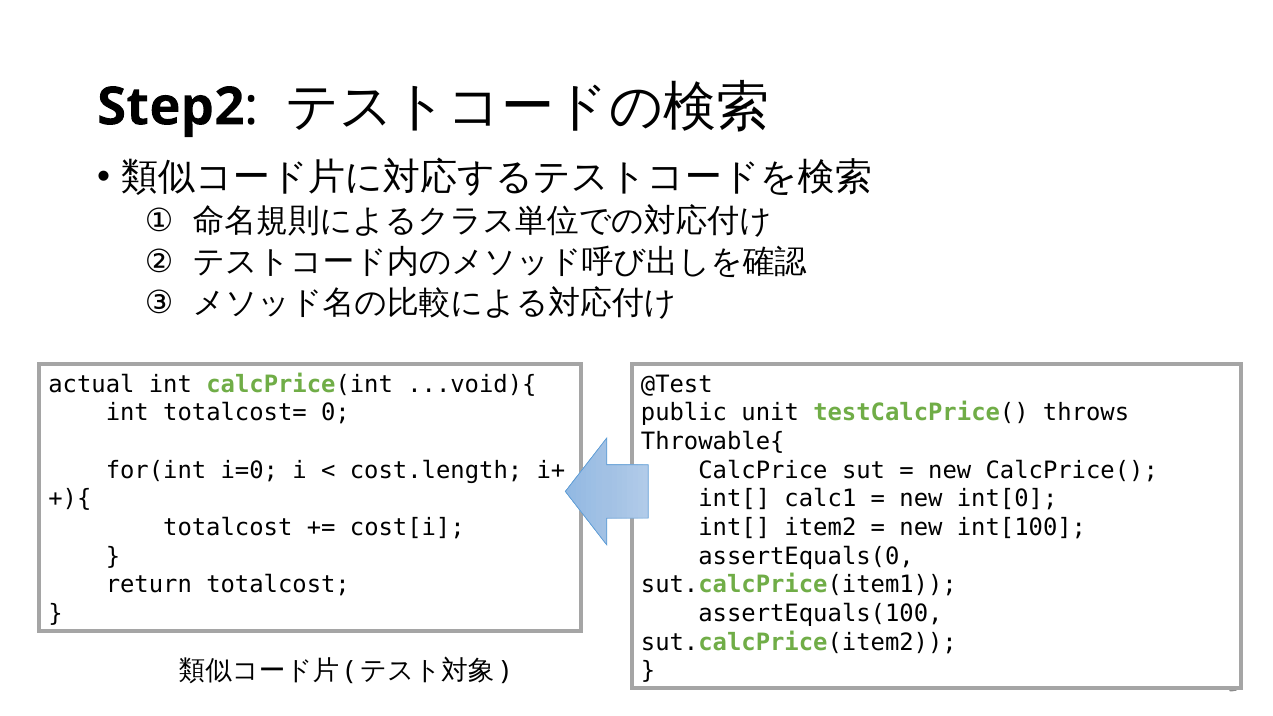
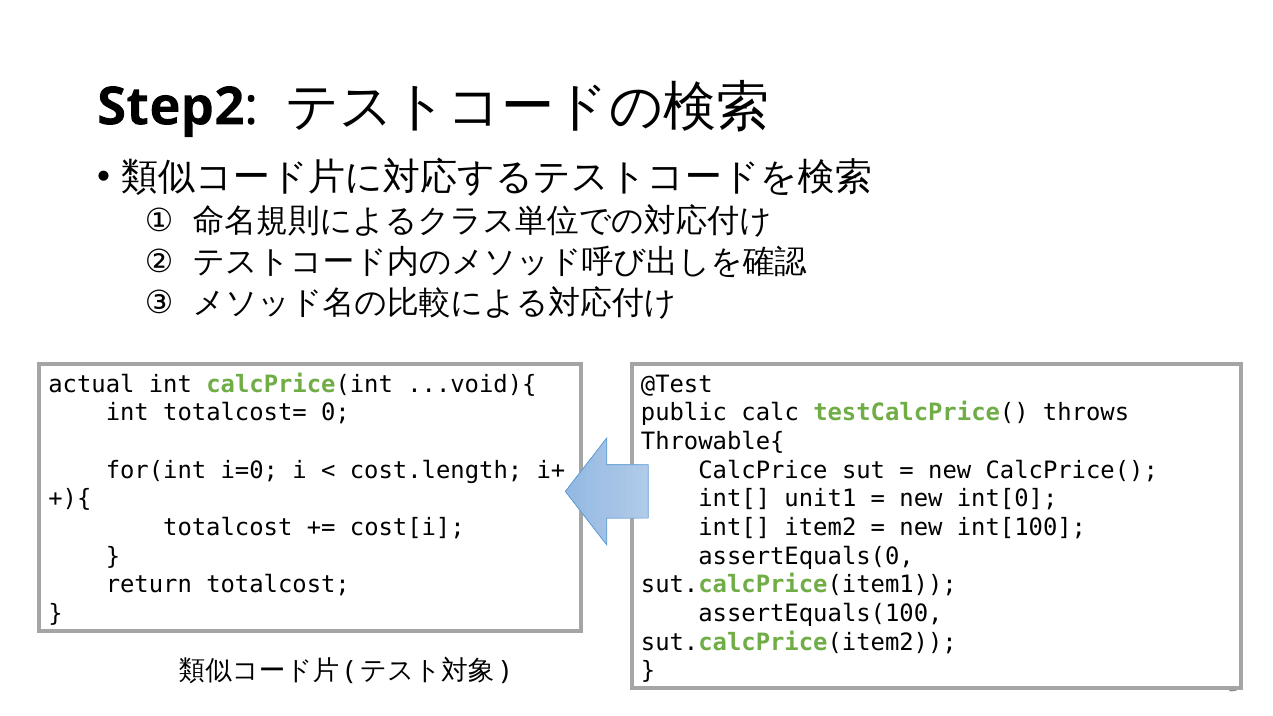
unit: unit -> calc
calc1: calc1 -> unit1
